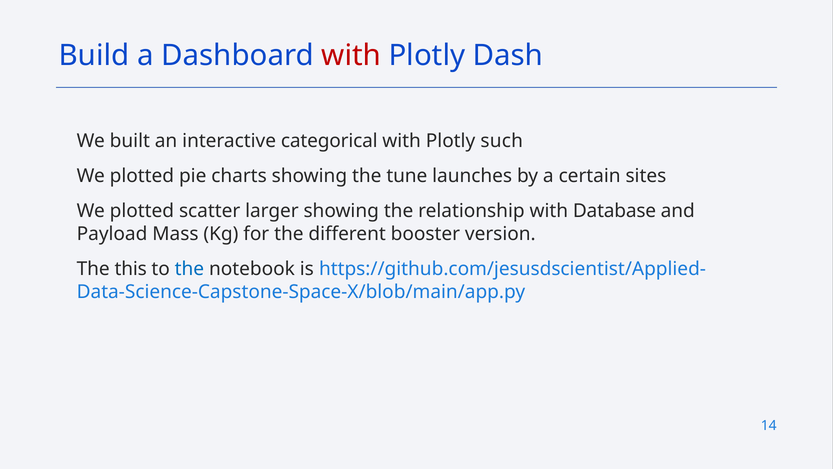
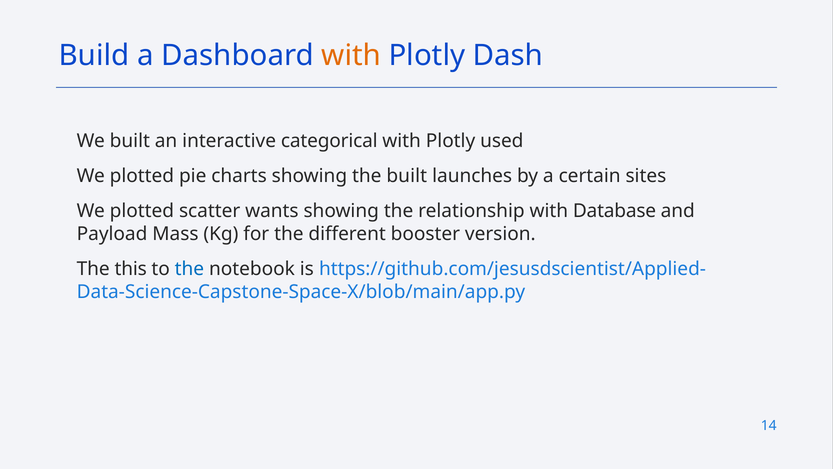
with at (351, 56) colour: red -> orange
such: such -> used
the tune: tune -> built
larger: larger -> wants
